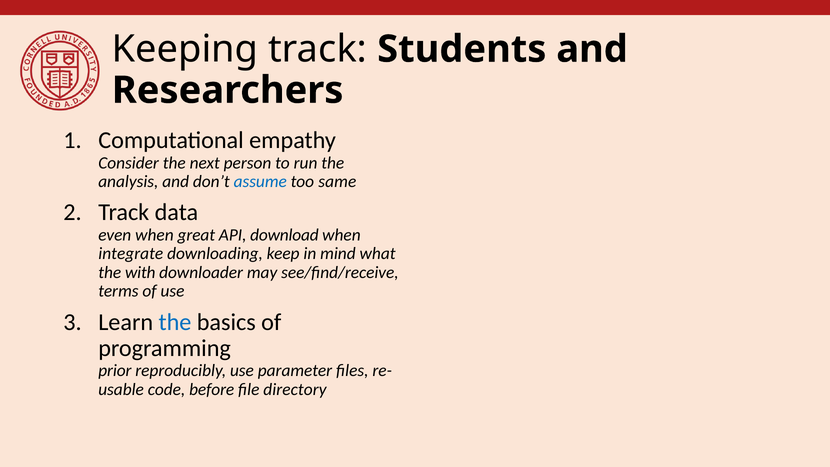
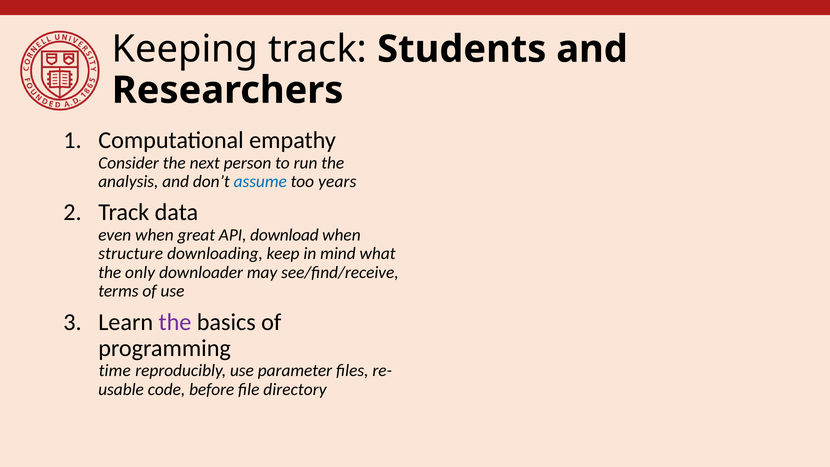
same: same -> years
integrate: integrate -> structure
with: with -> only
the at (175, 322) colour: blue -> purple
prior: prior -> time
